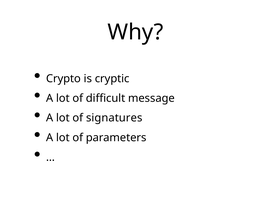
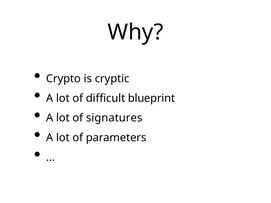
message: message -> blueprint
